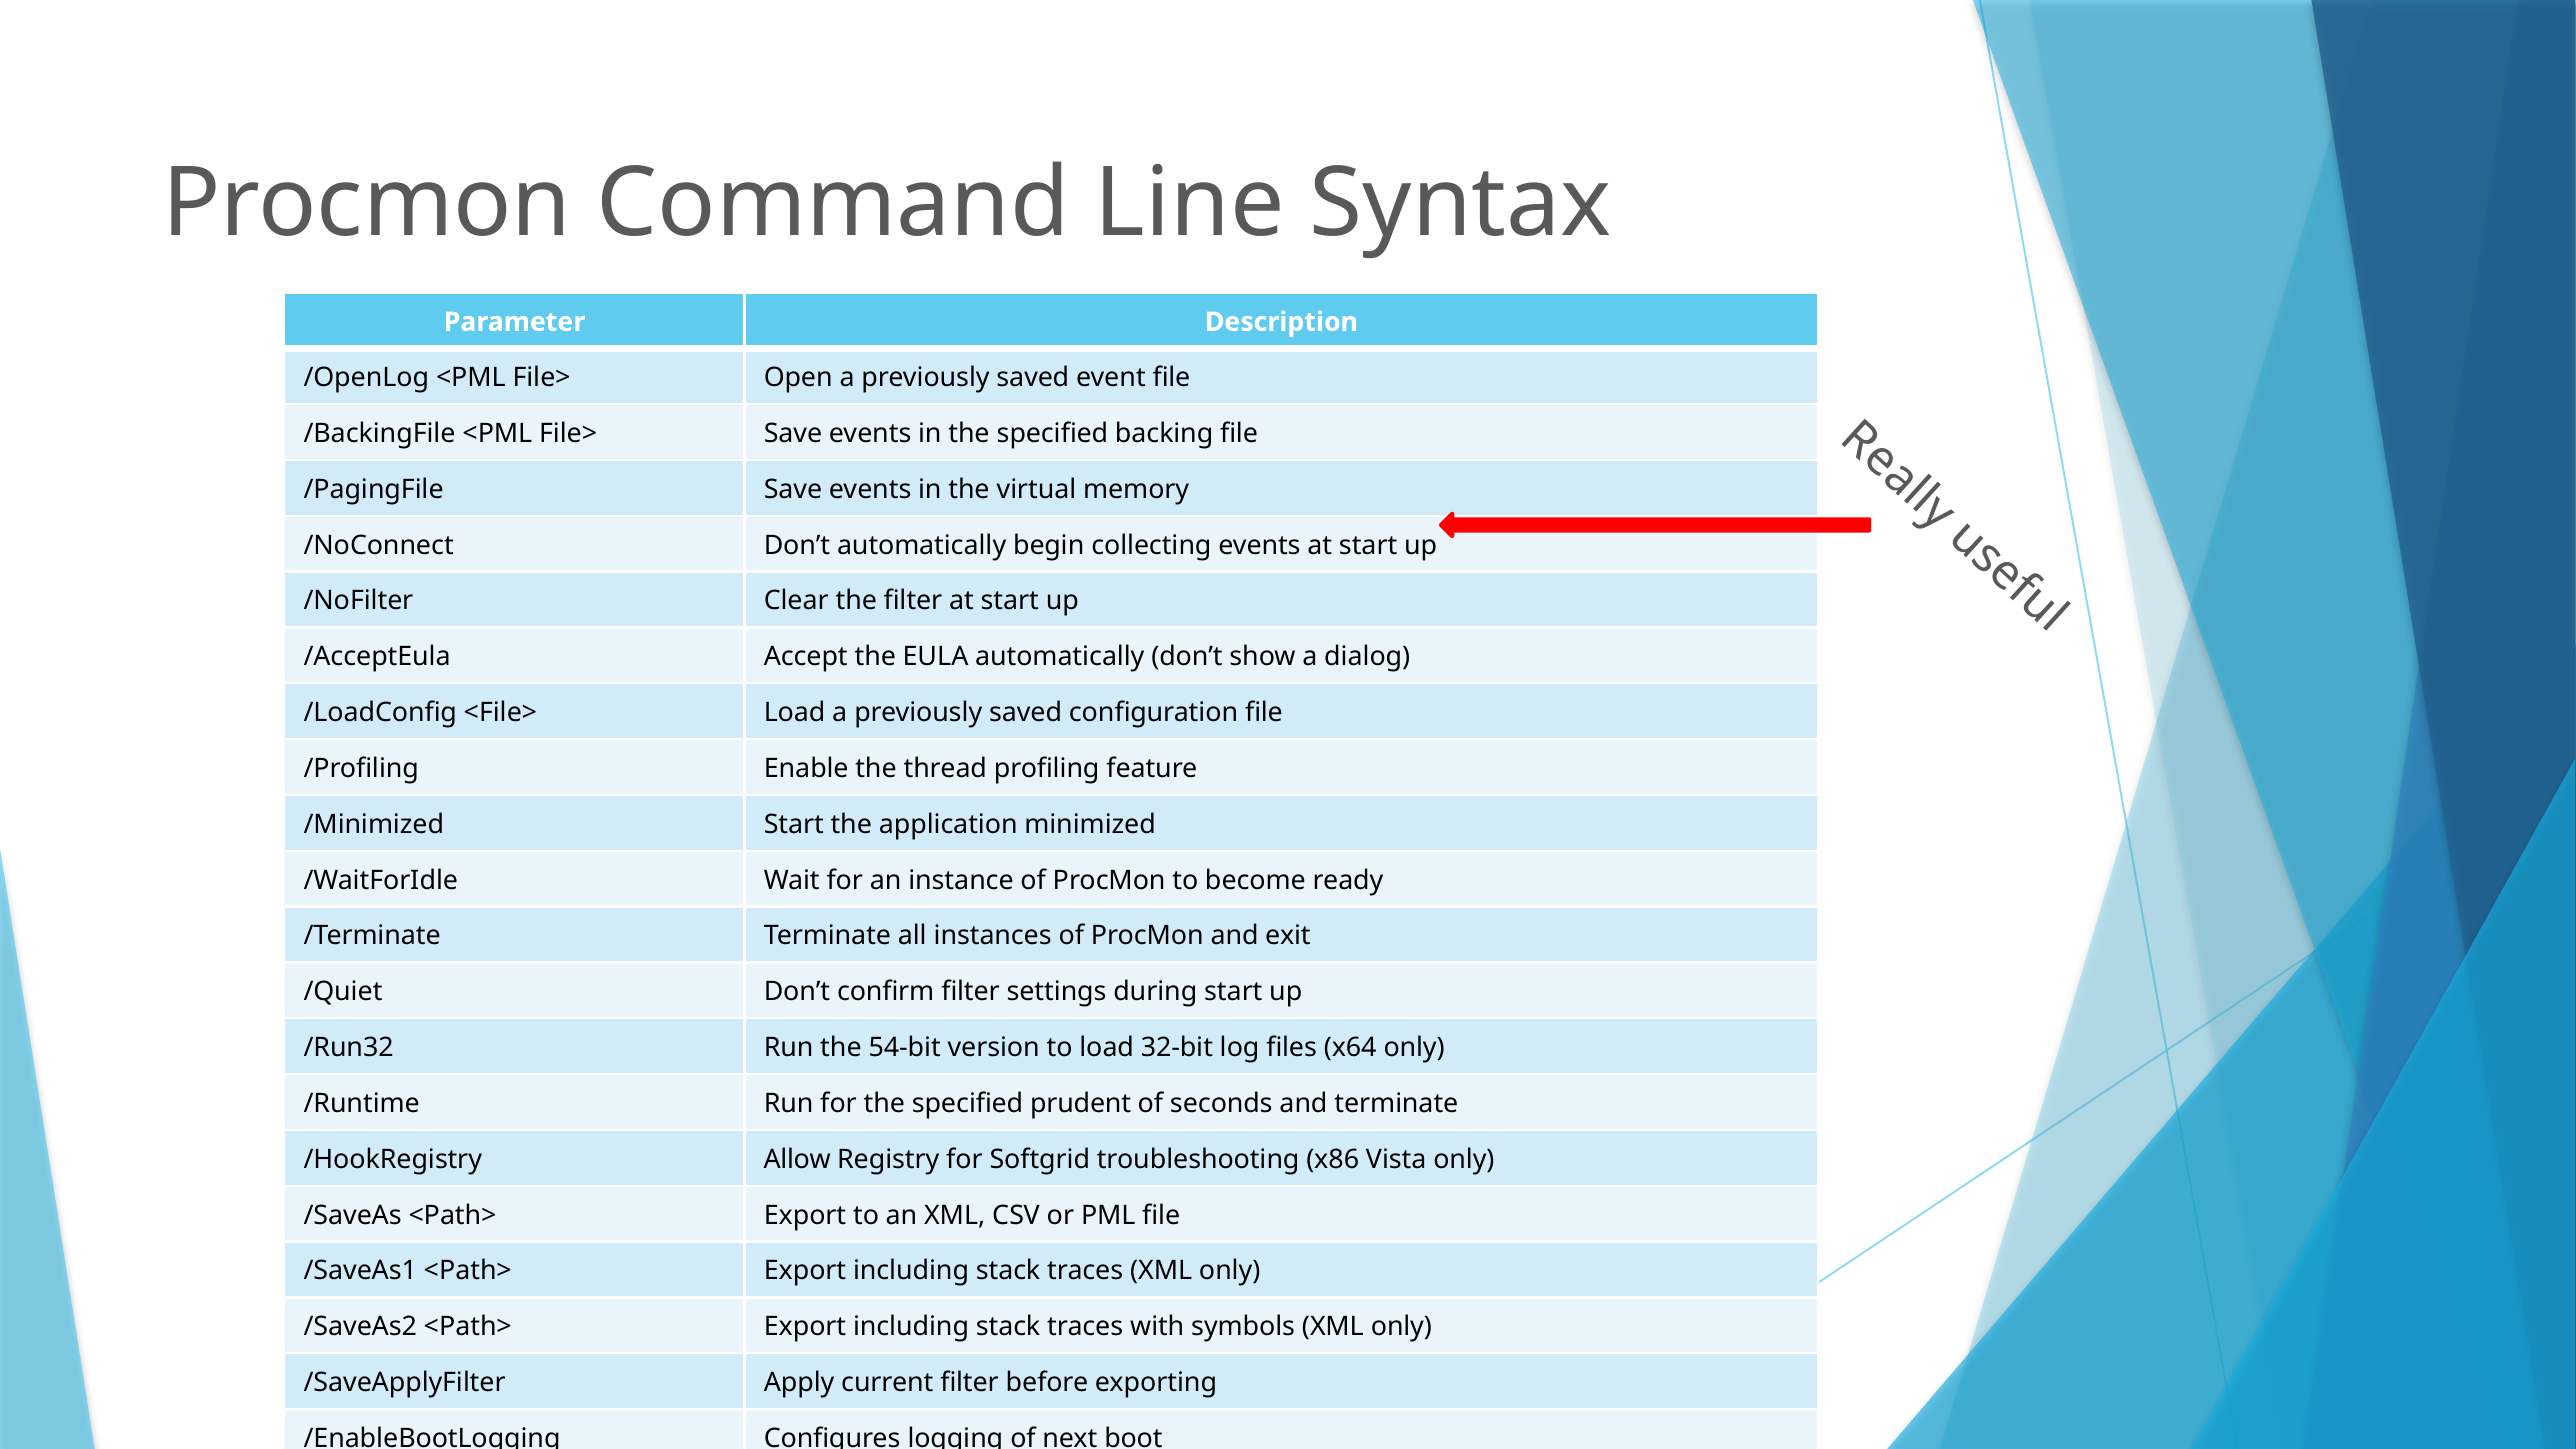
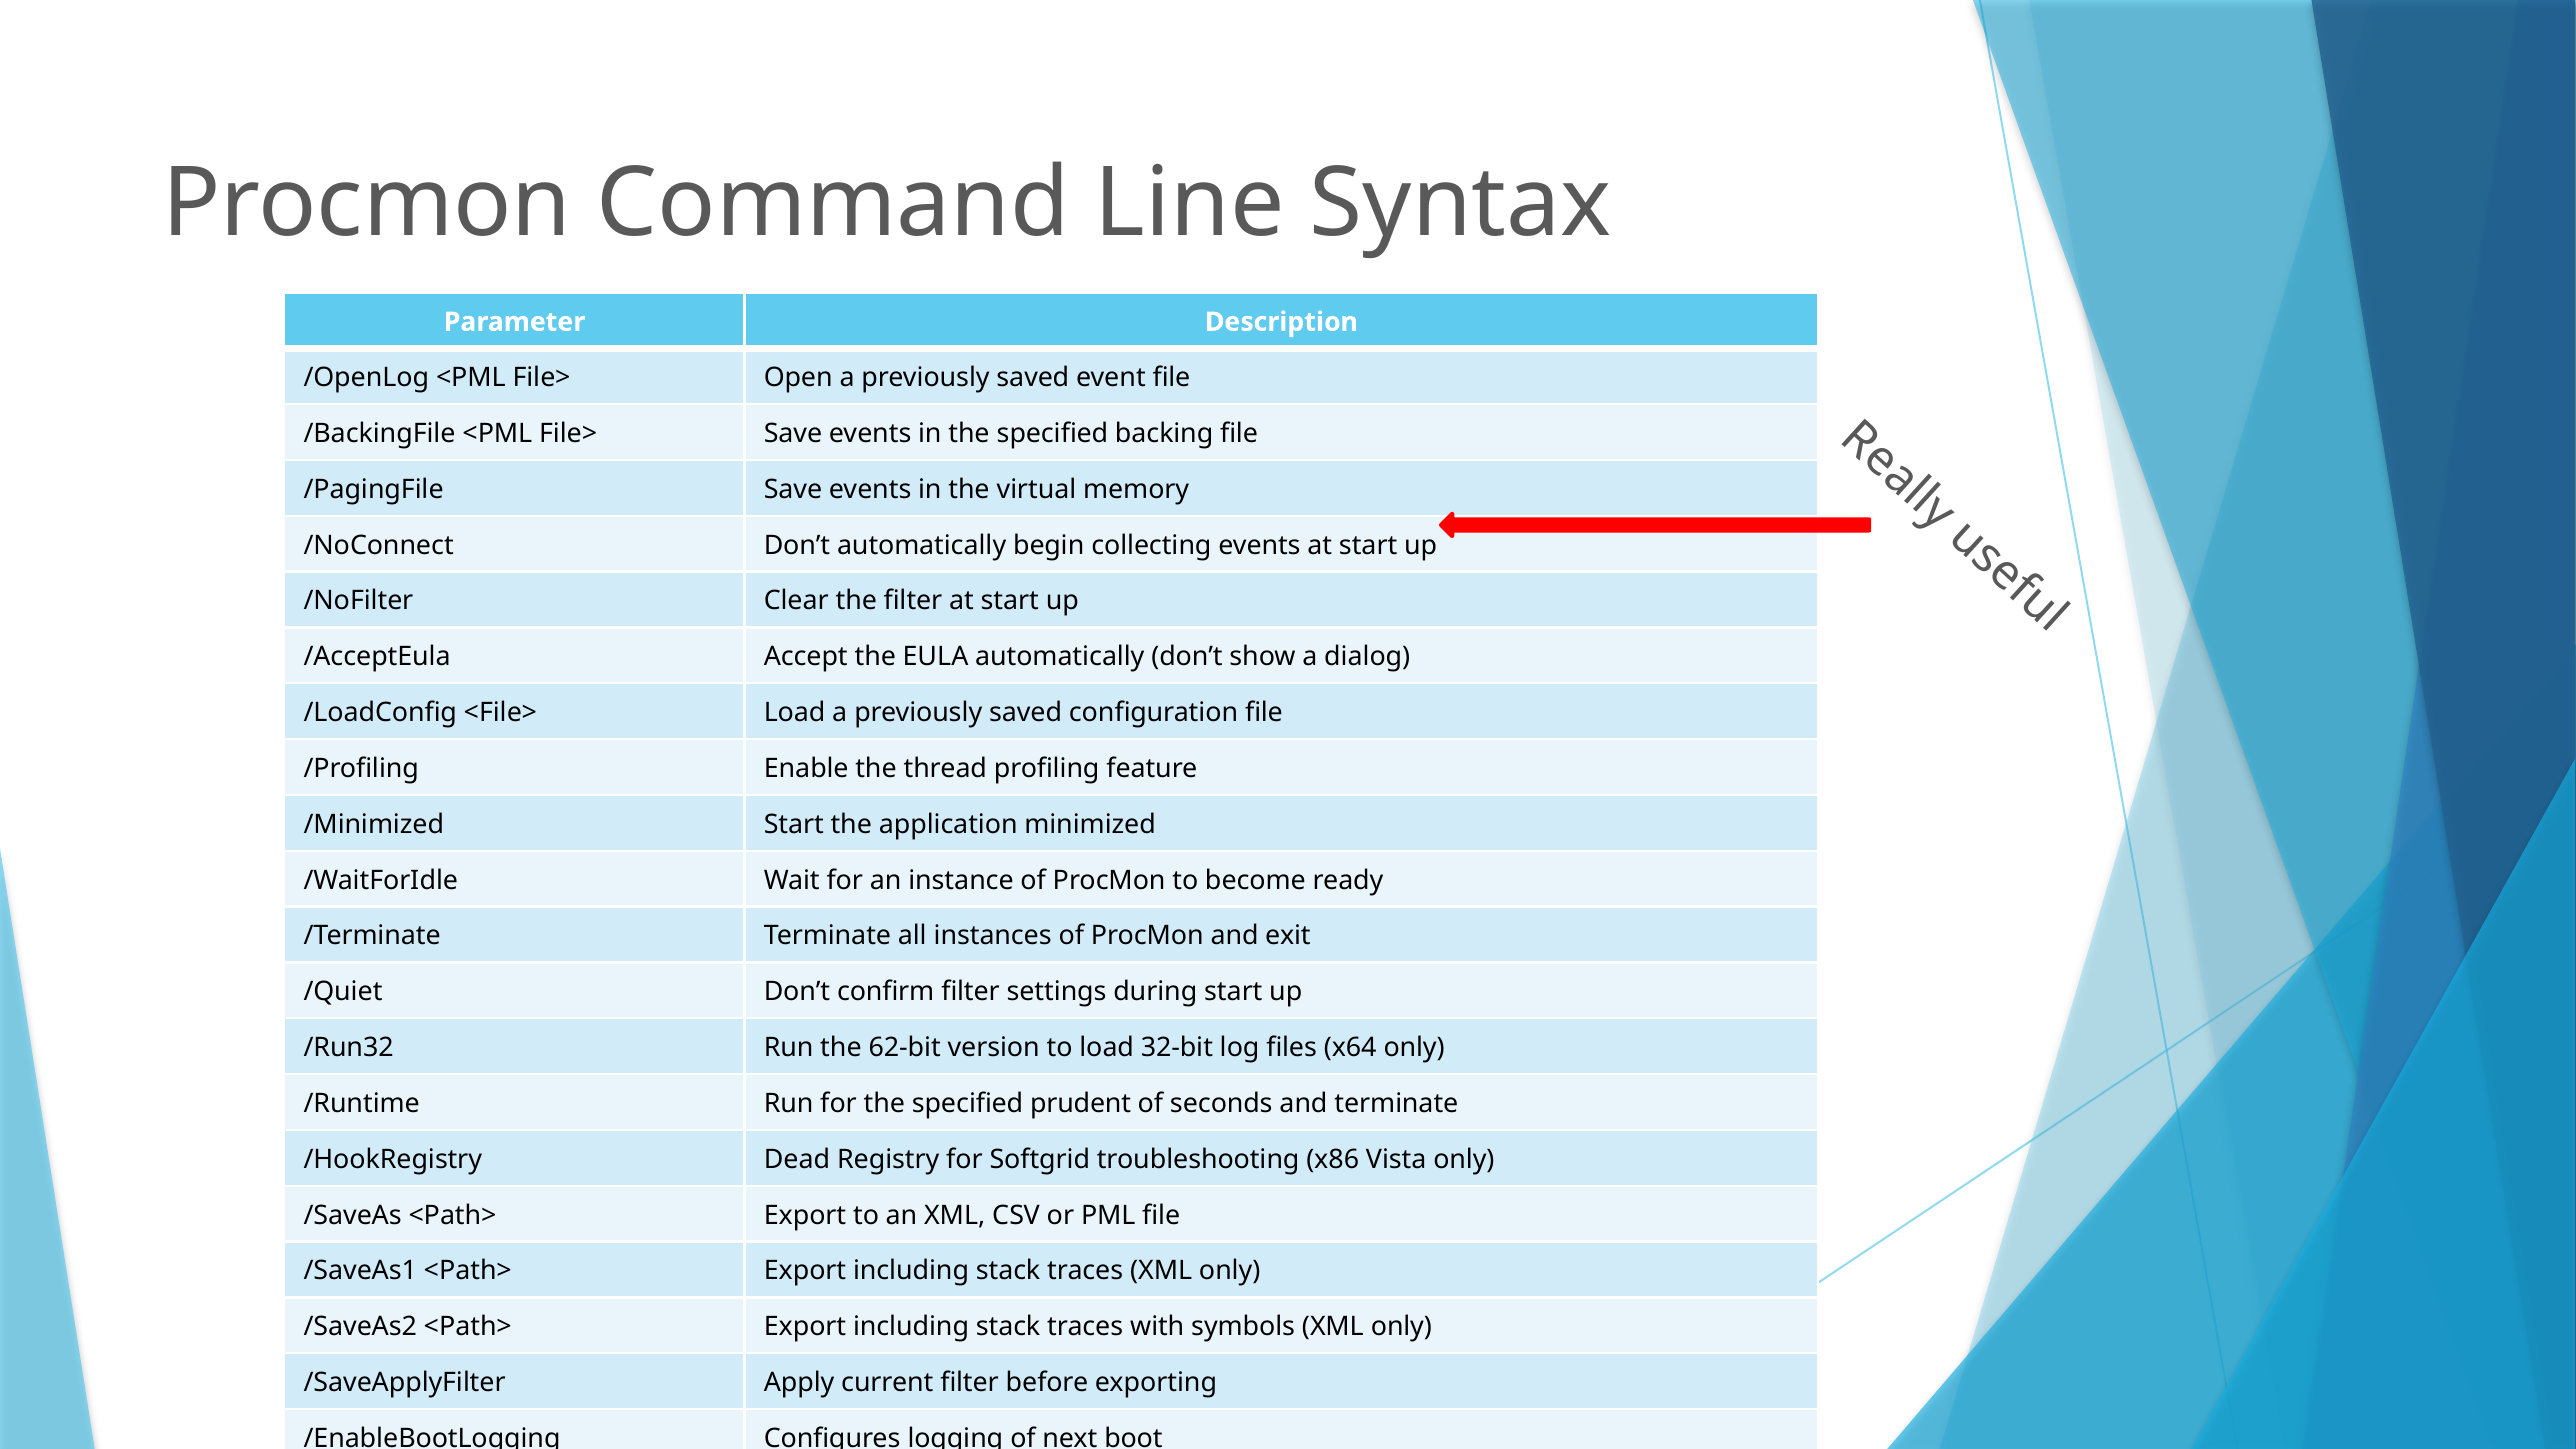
54-bit: 54-bit -> 62-bit
Allow: Allow -> Dead
